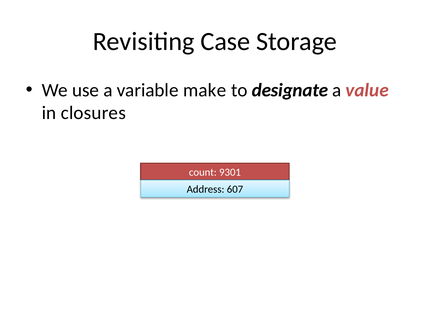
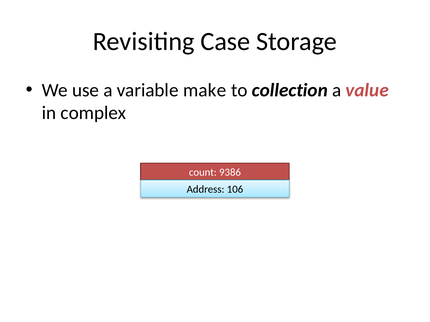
designate: designate -> collection
closures: closures -> complex
9301: 9301 -> 9386
607: 607 -> 106
